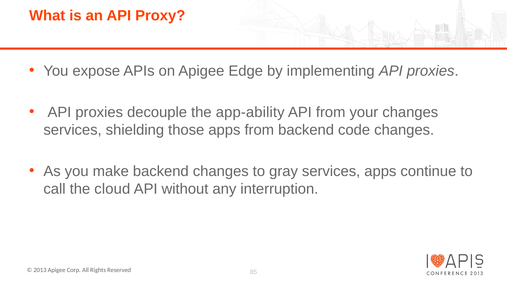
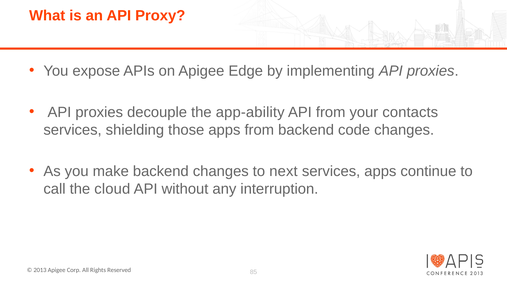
your changes: changes -> contacts
gray: gray -> next
